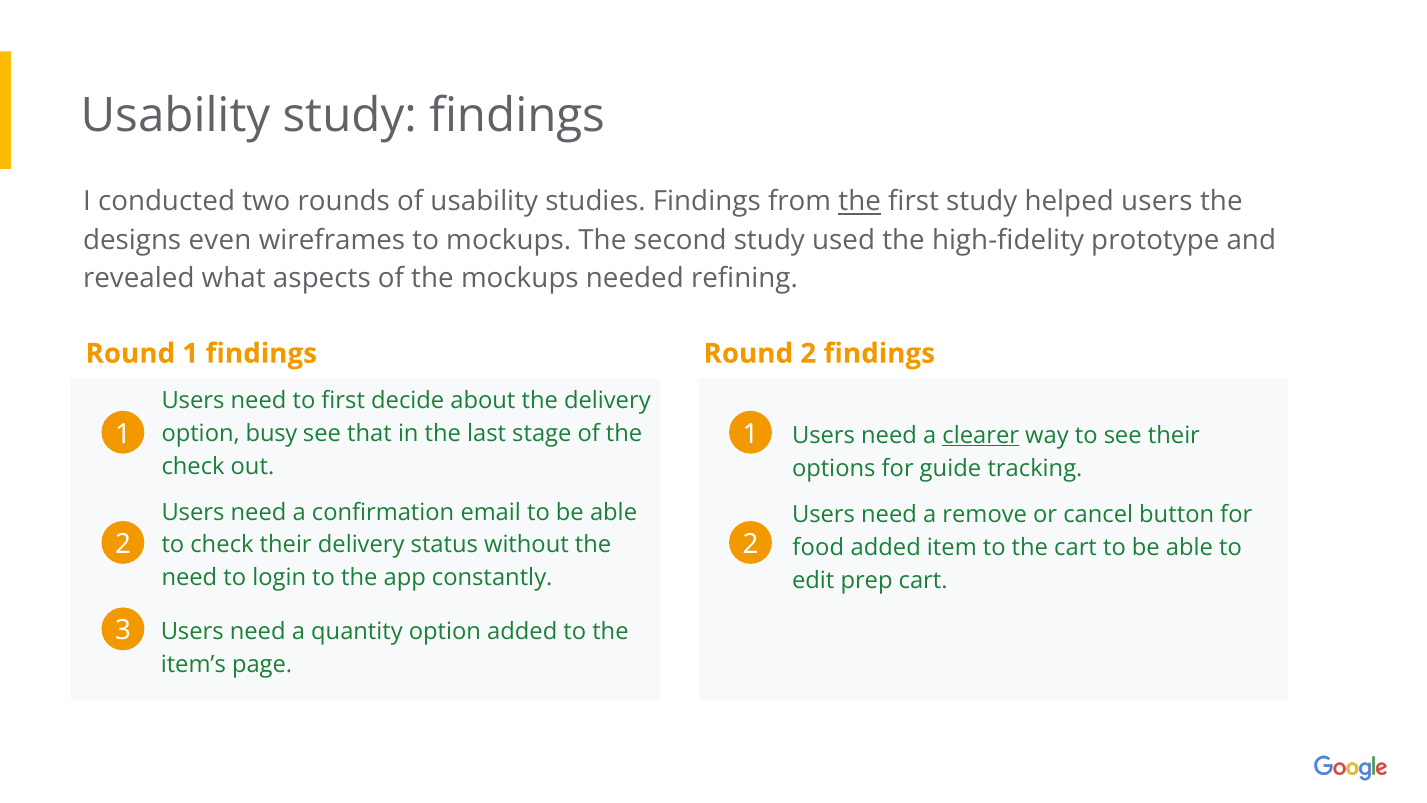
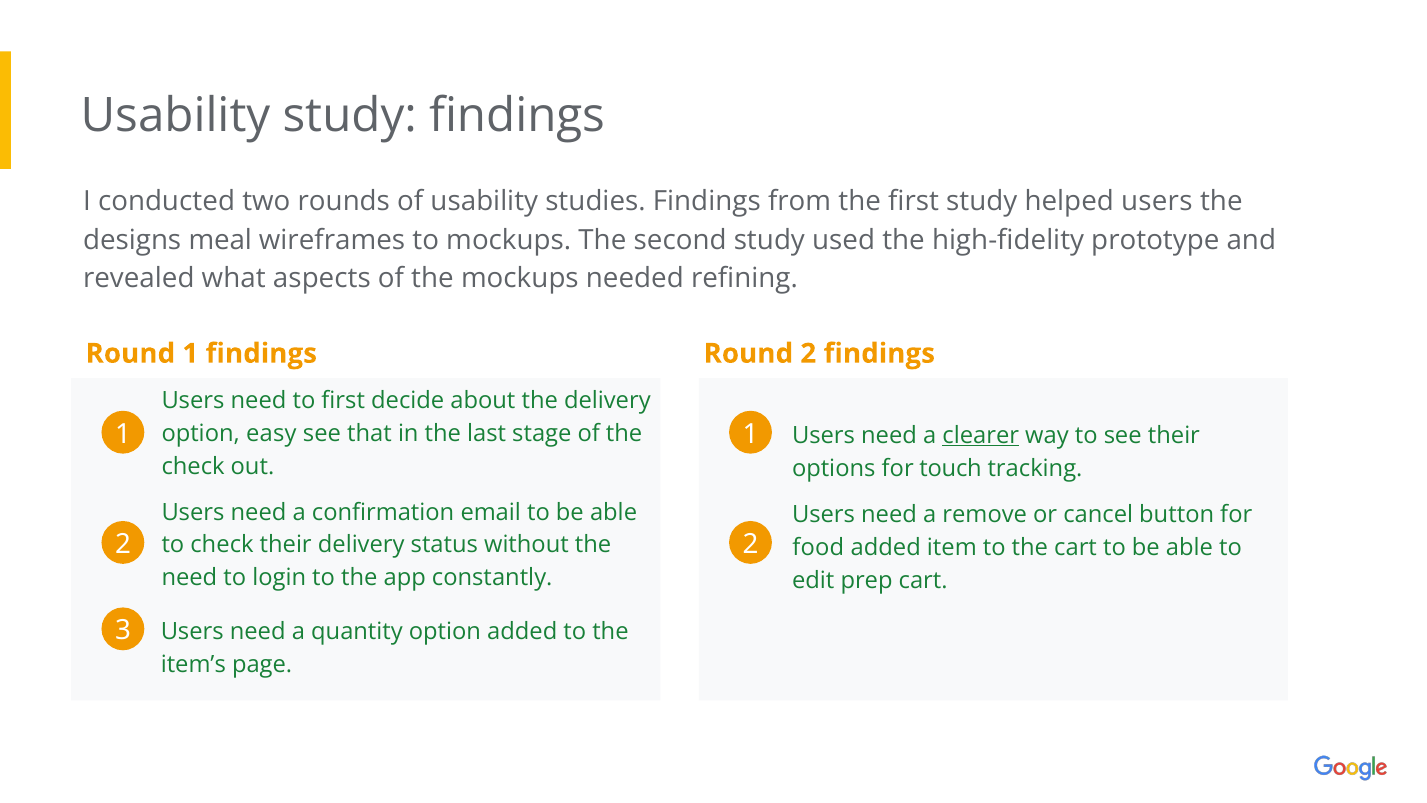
the at (860, 202) underline: present -> none
even: even -> meal
busy: busy -> easy
guide: guide -> touch
